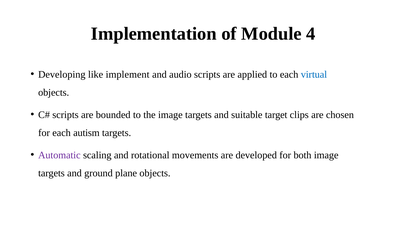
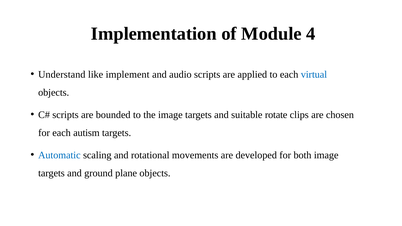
Developing: Developing -> Understand
target: target -> rotate
Automatic colour: purple -> blue
